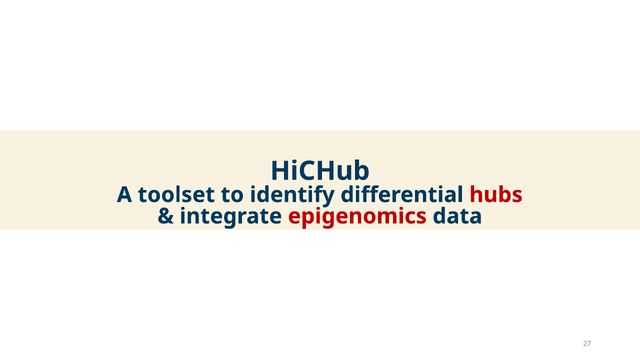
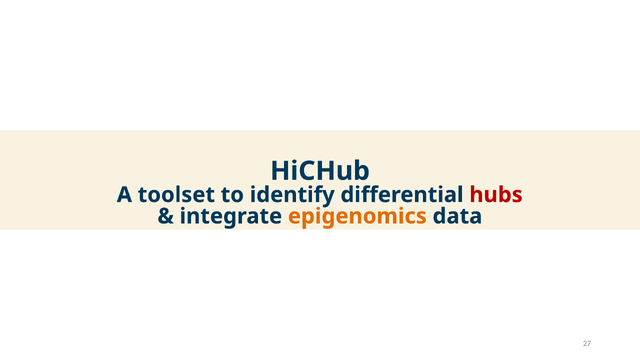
epigenomics colour: red -> orange
